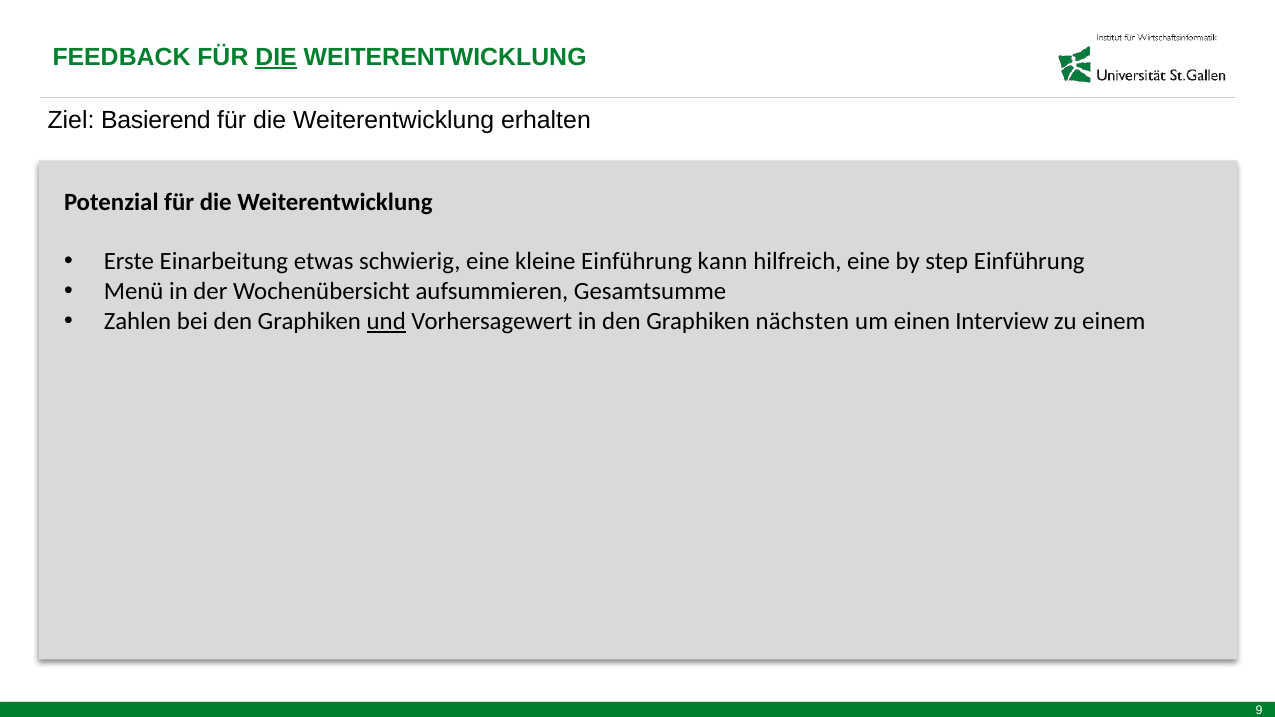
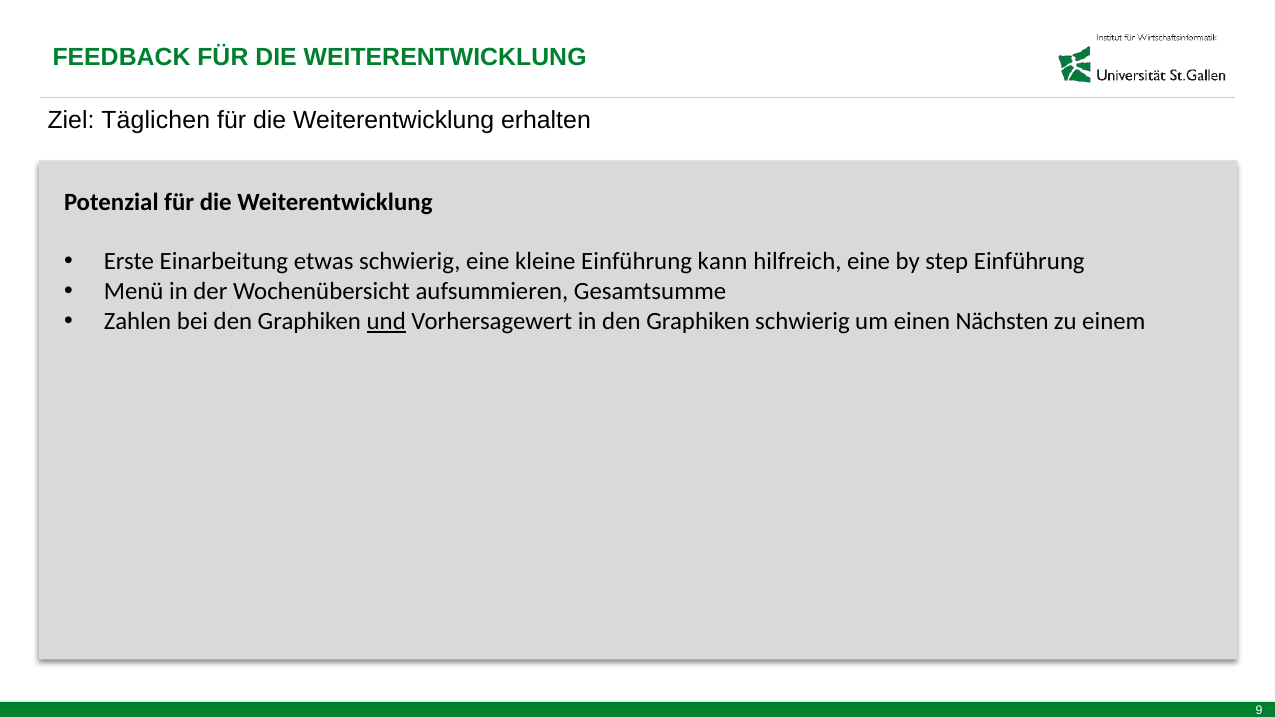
DIE at (276, 57) underline: present -> none
Basierend: Basierend -> Täglichen
Graphiken nächsten: nächsten -> schwierig
Interview: Interview -> Nächsten
